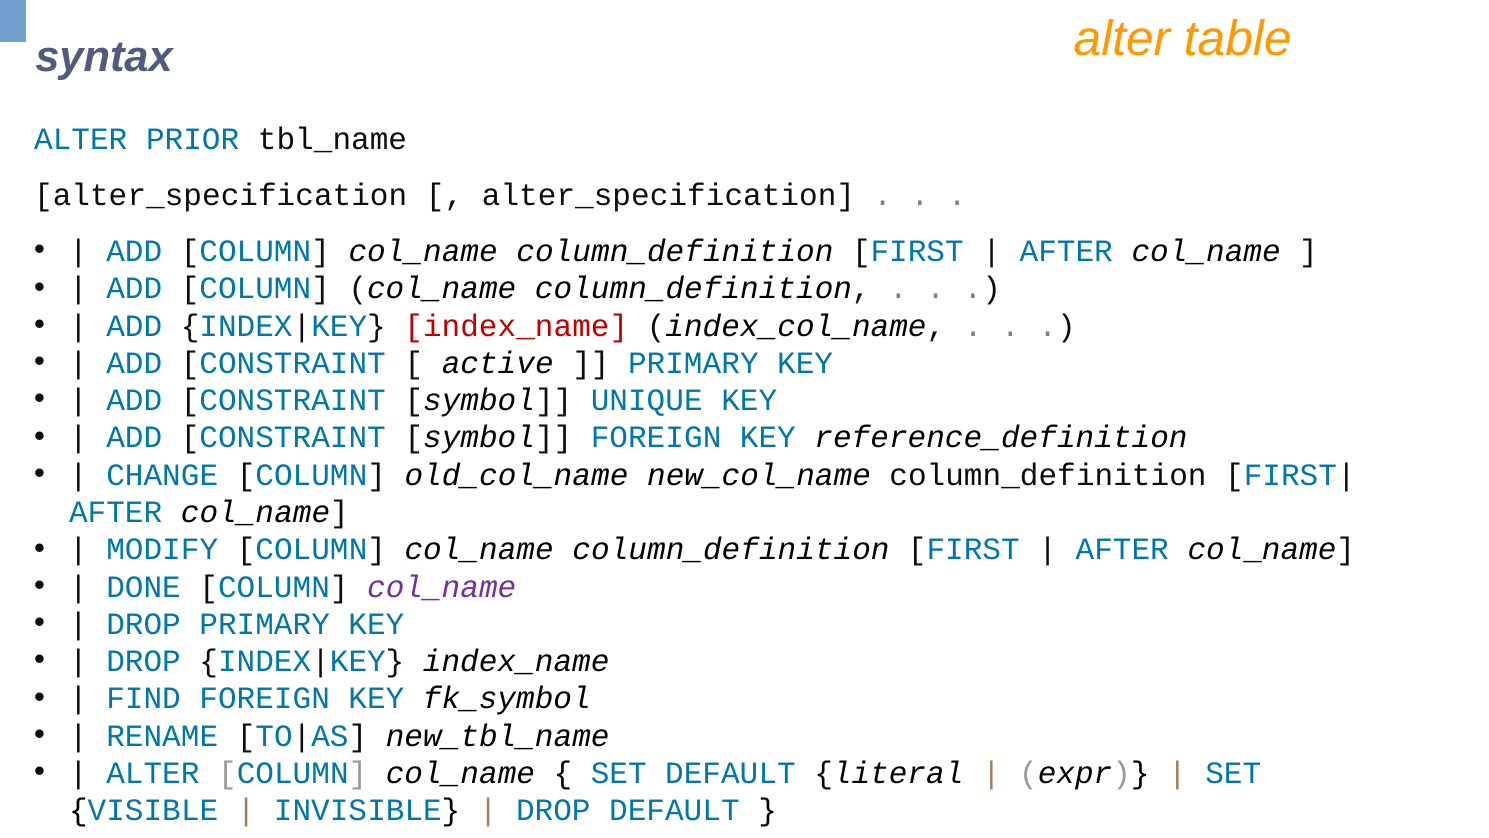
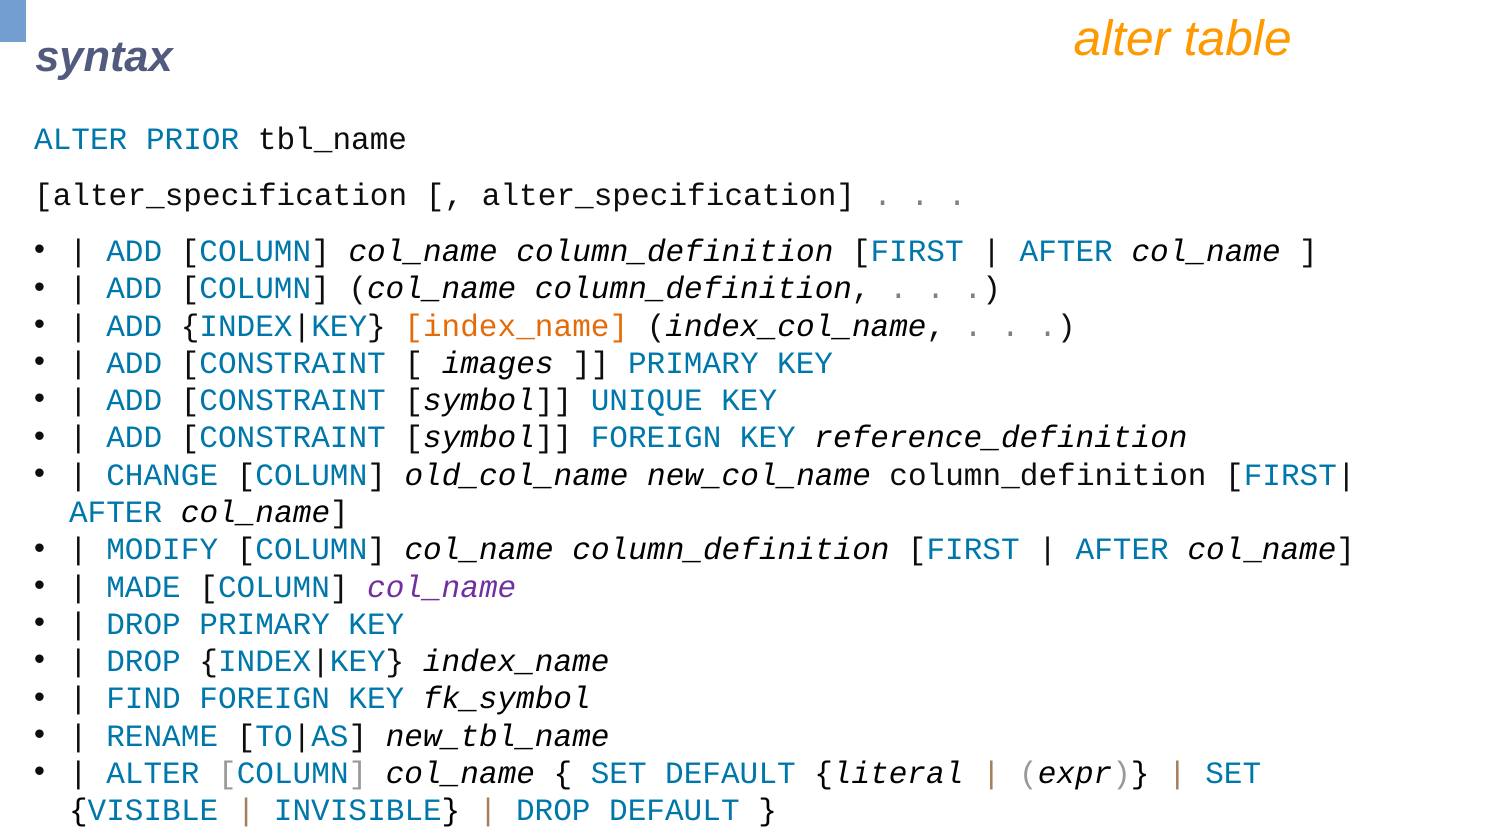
index_name at (516, 326) colour: red -> orange
active: active -> images
DONE: DONE -> MADE
